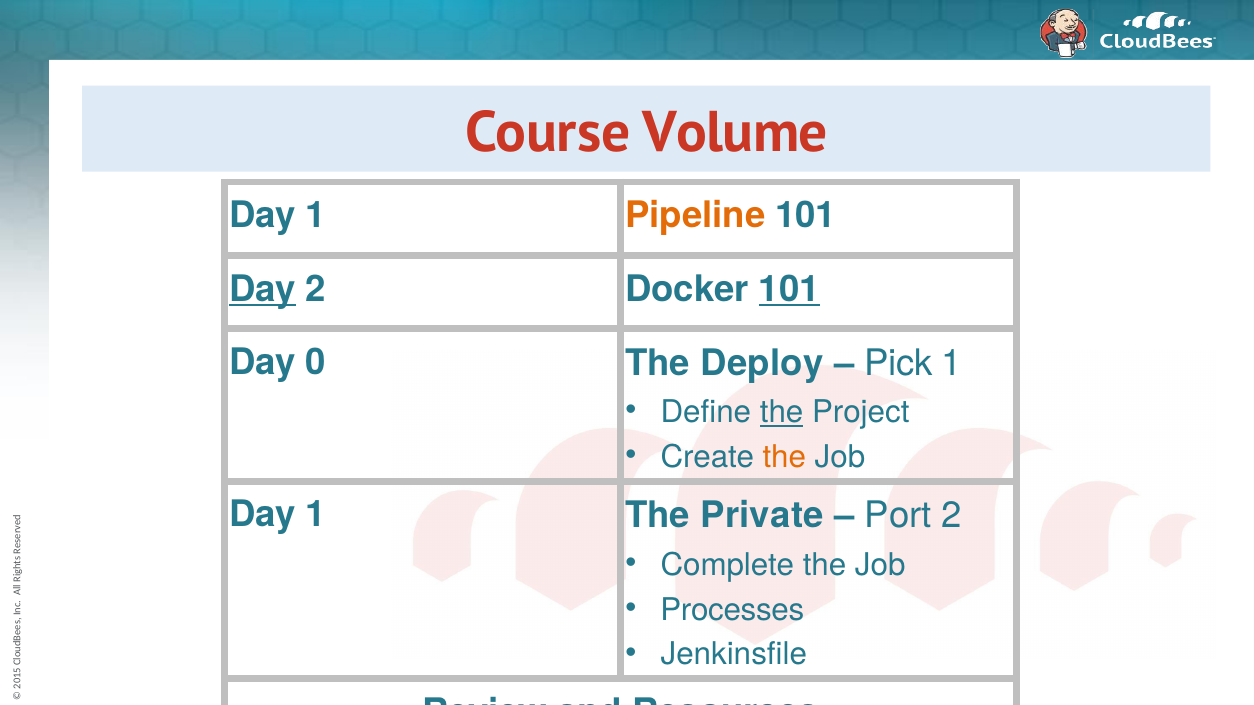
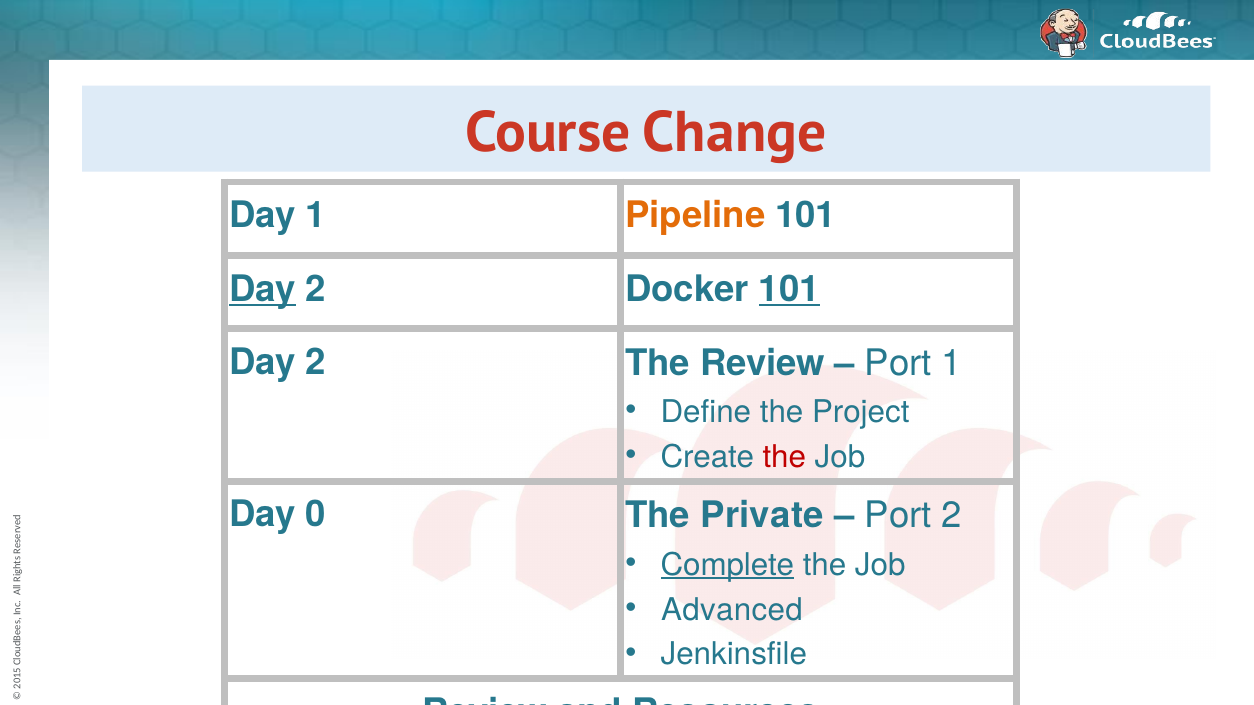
Volume: Volume -> Change
0 at (316, 363): 0 -> 2
The Deploy: Deploy -> Review
Pick at (899, 363): Pick -> Port
the at (782, 412) underline: present -> none
the at (784, 457) colour: orange -> red
1 at (316, 515): 1 -> 0
Complete underline: none -> present
Processes: Processes -> Advanced
